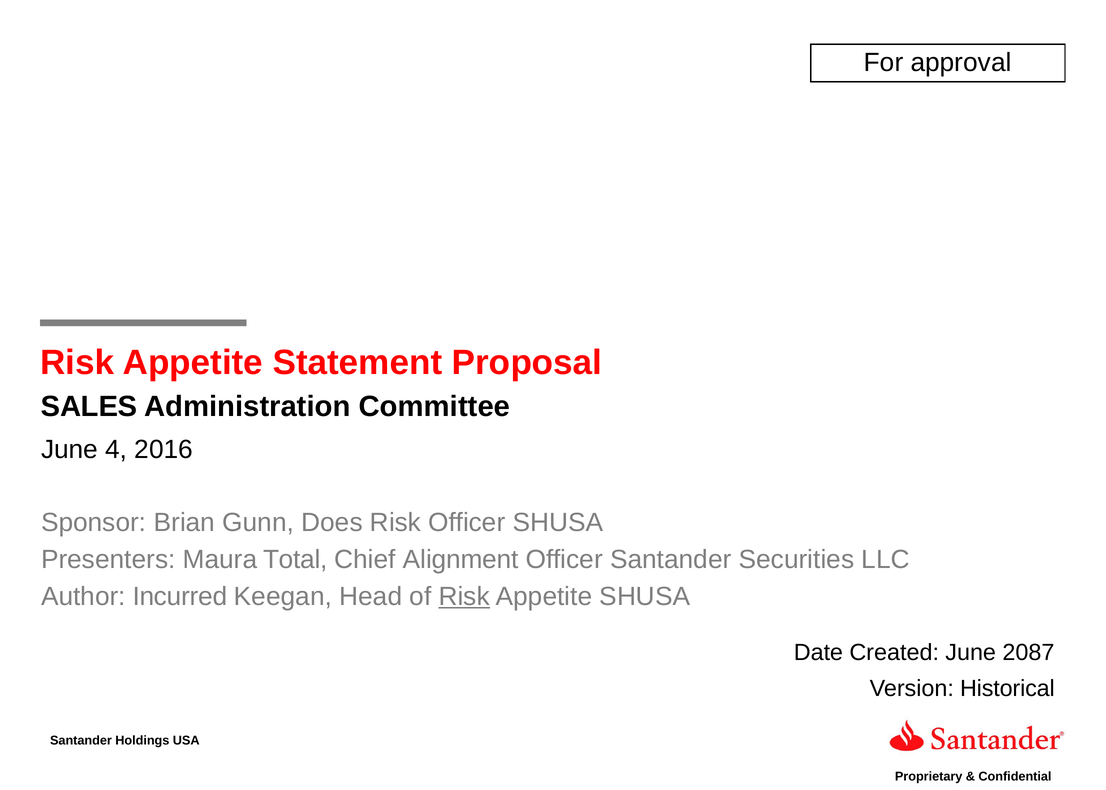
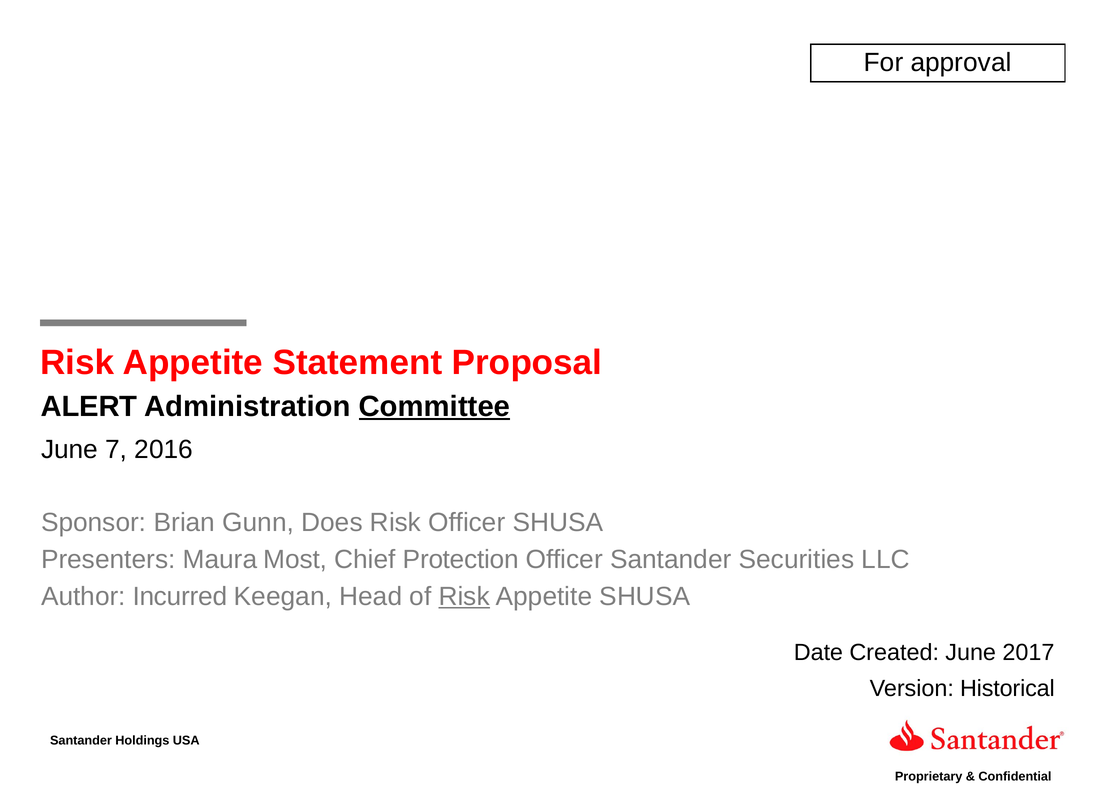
SALES: SALES -> ALERT
Committee underline: none -> present
4: 4 -> 7
Total: Total -> Most
Alignment: Alignment -> Protection
2087: 2087 -> 2017
